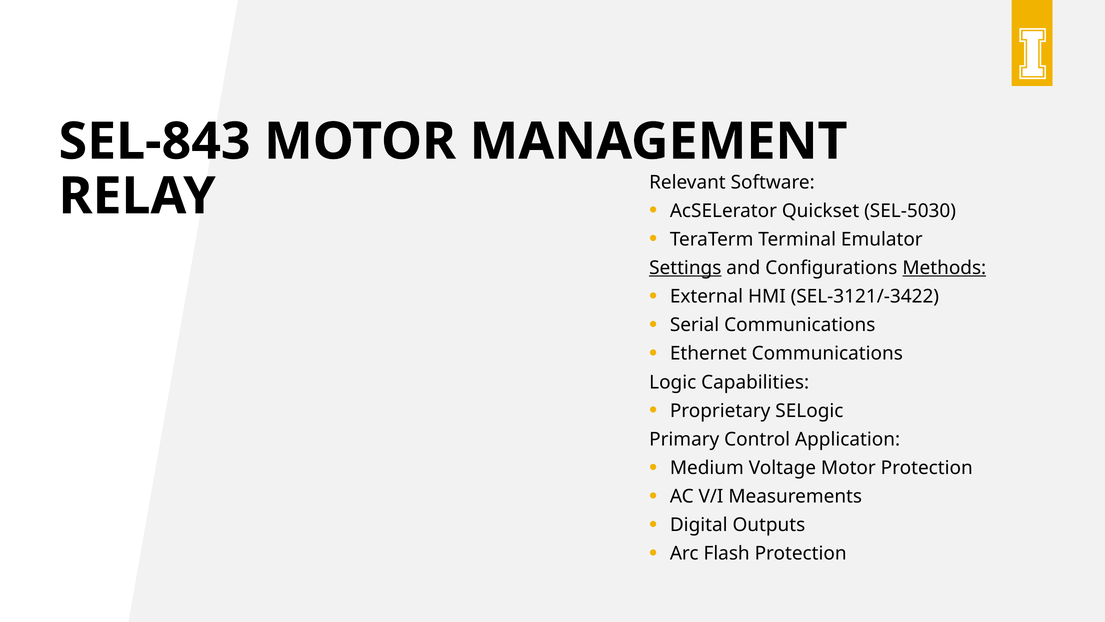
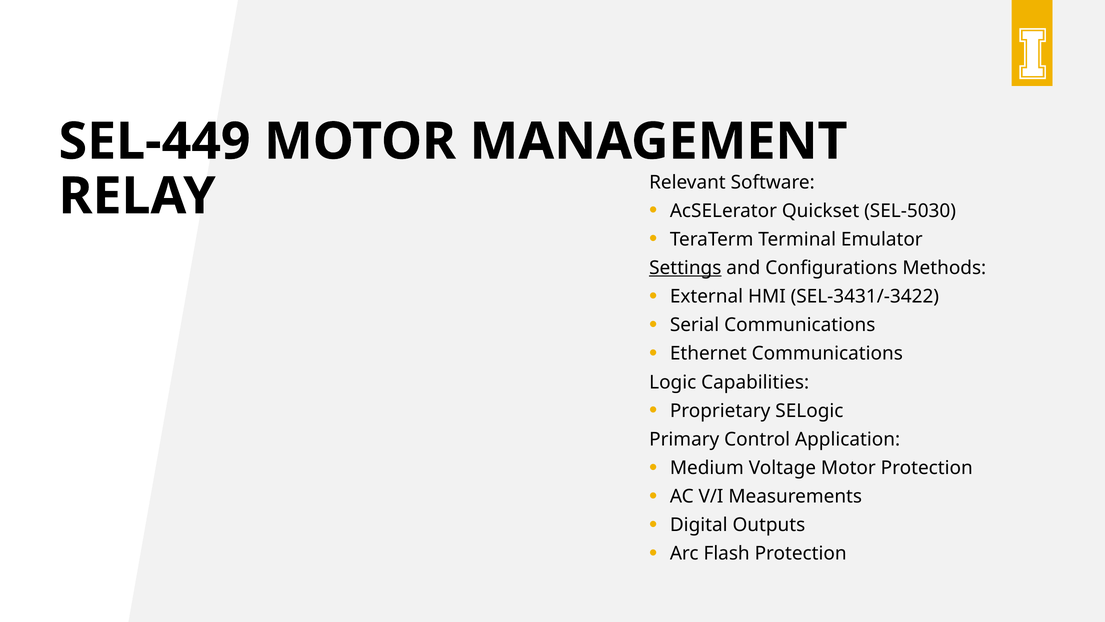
SEL-843: SEL-843 -> SEL-449
Methods underline: present -> none
SEL-3121/-3422: SEL-3121/-3422 -> SEL-3431/-3422
